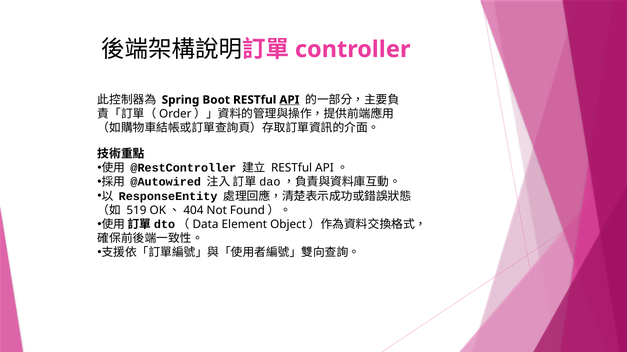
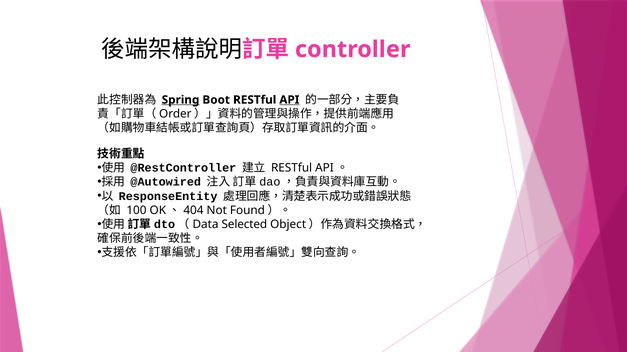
Spring underline: none -> present
519: 519 -> 100
Element: Element -> Selected
